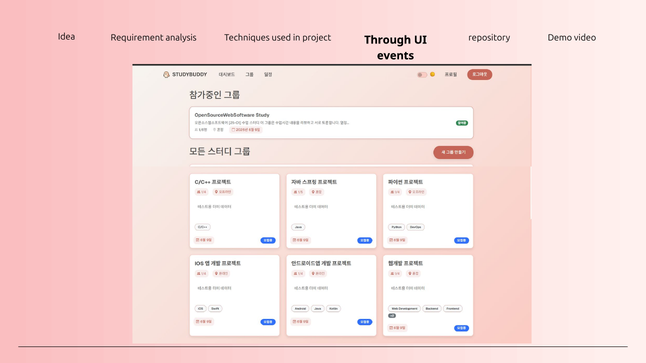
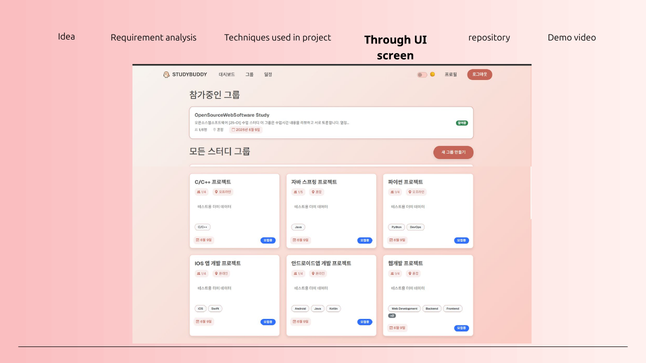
events: events -> screen
